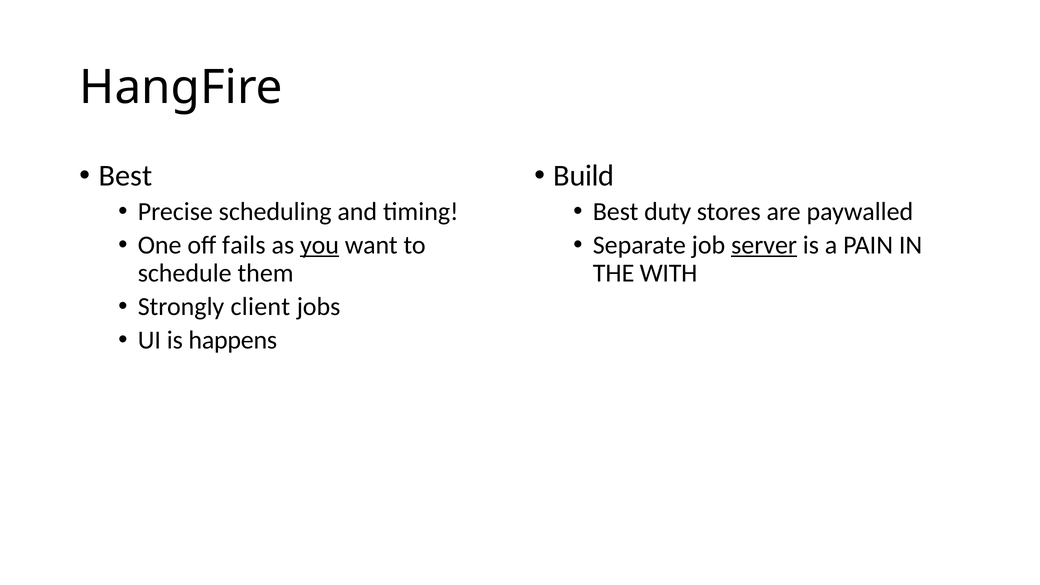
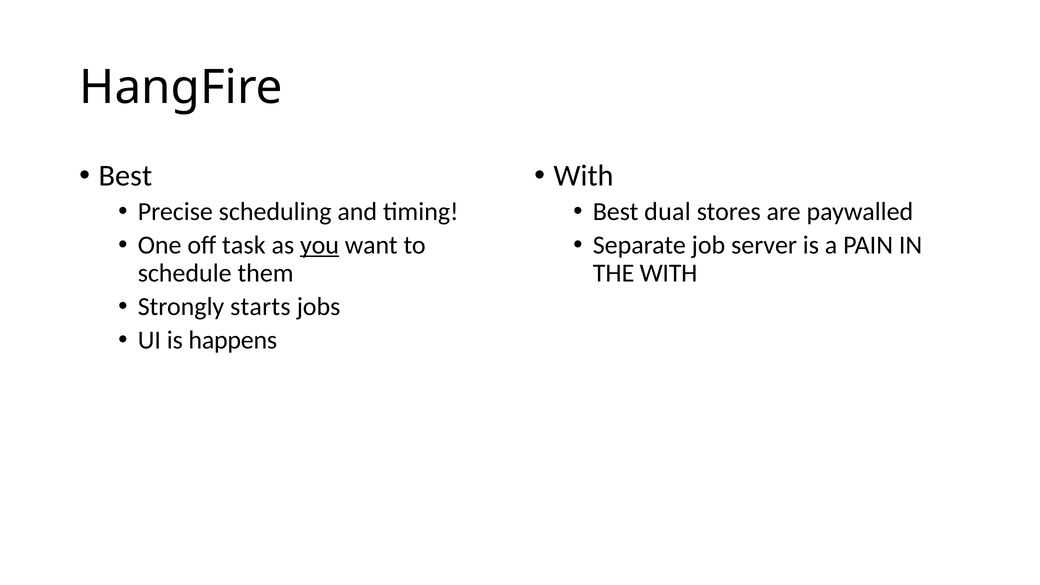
Build at (584, 176): Build -> With
duty: duty -> dual
fails: fails -> task
server underline: present -> none
client: client -> starts
